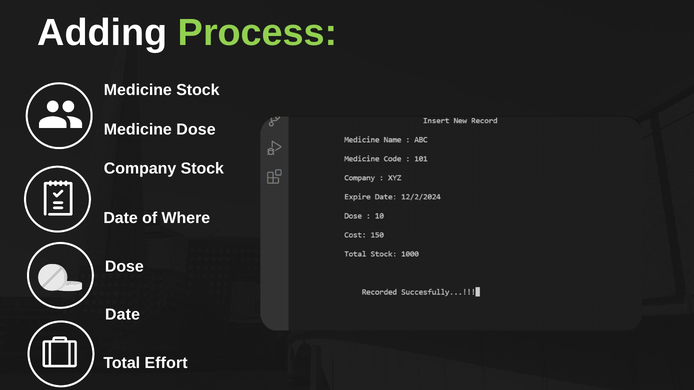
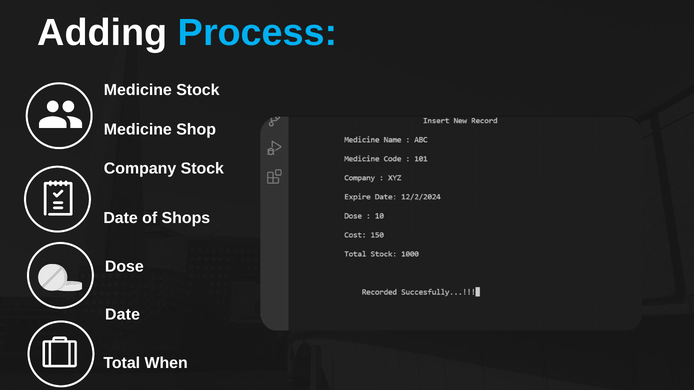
Process colour: light green -> light blue
Medicine Dose: Dose -> Shop
Where: Where -> Shops
Effort: Effort -> When
